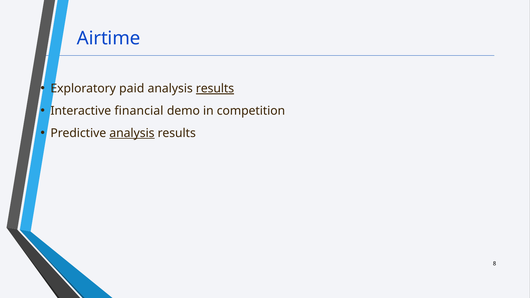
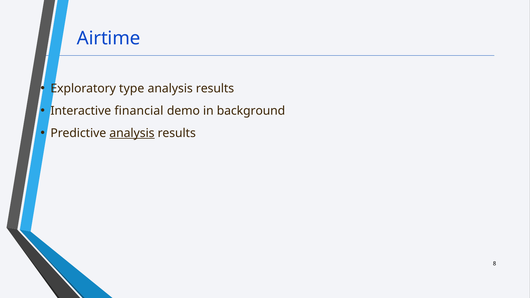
paid: paid -> type
results at (215, 89) underline: present -> none
competition: competition -> background
